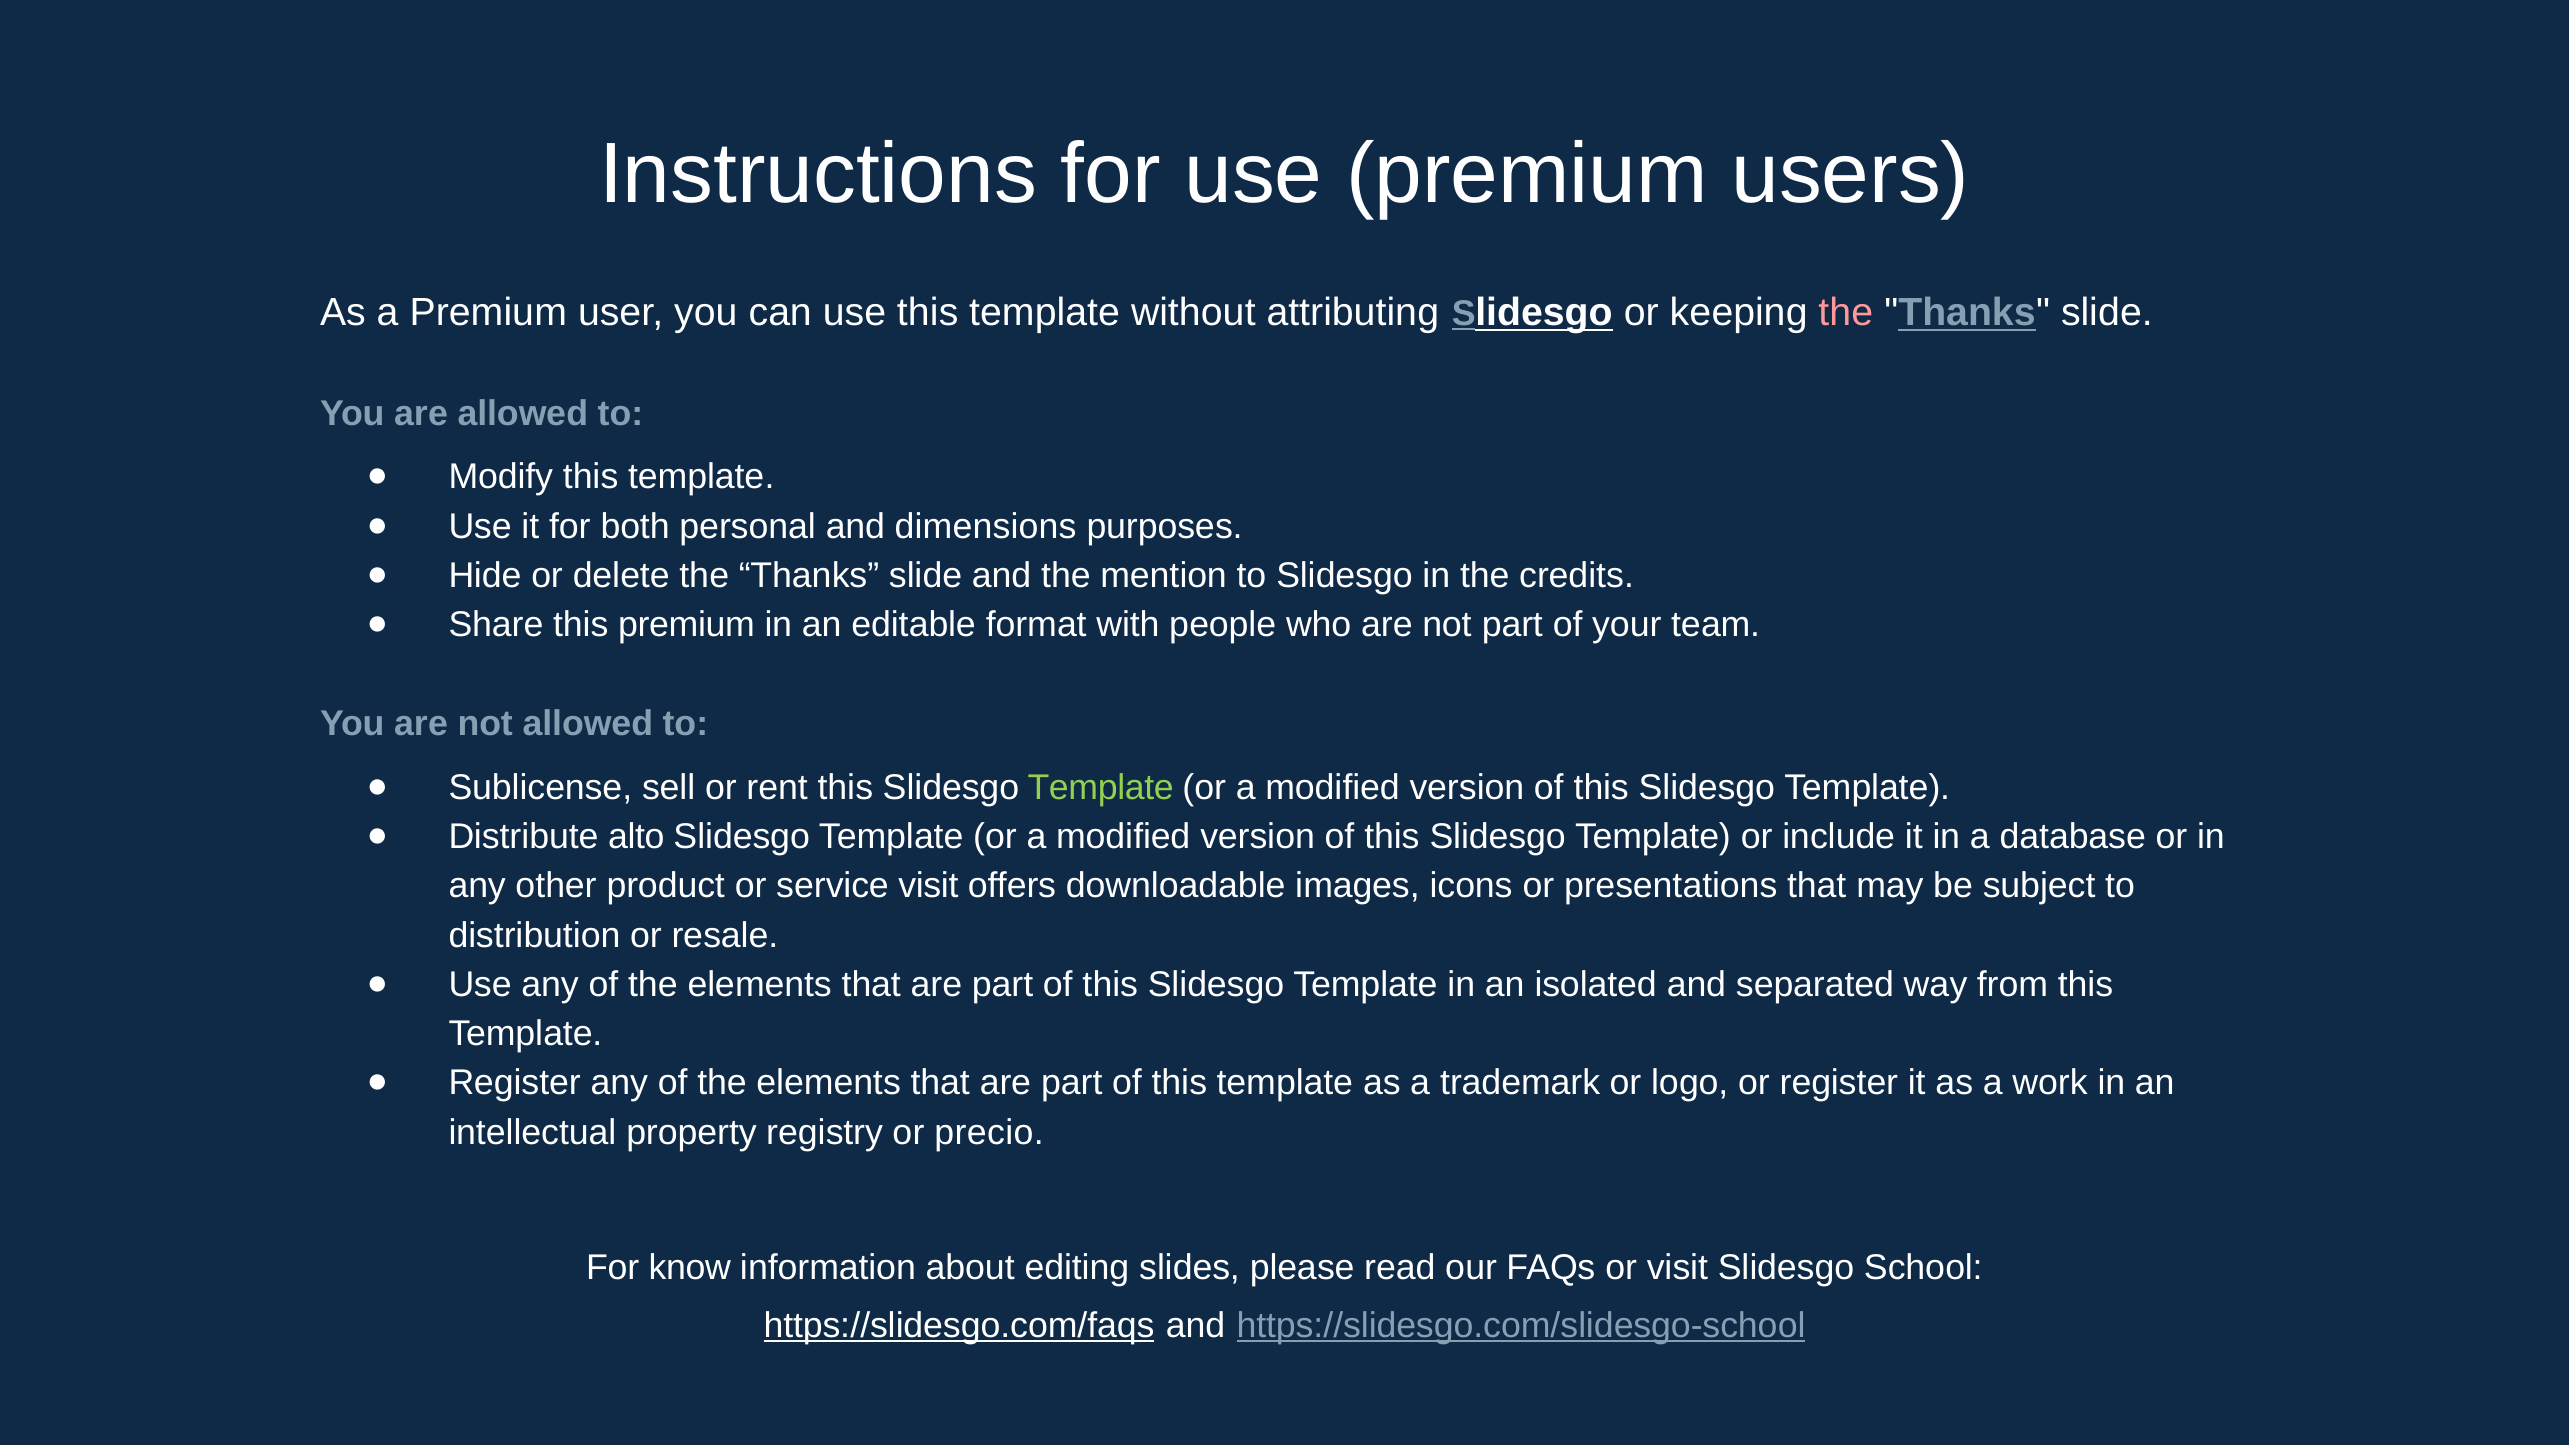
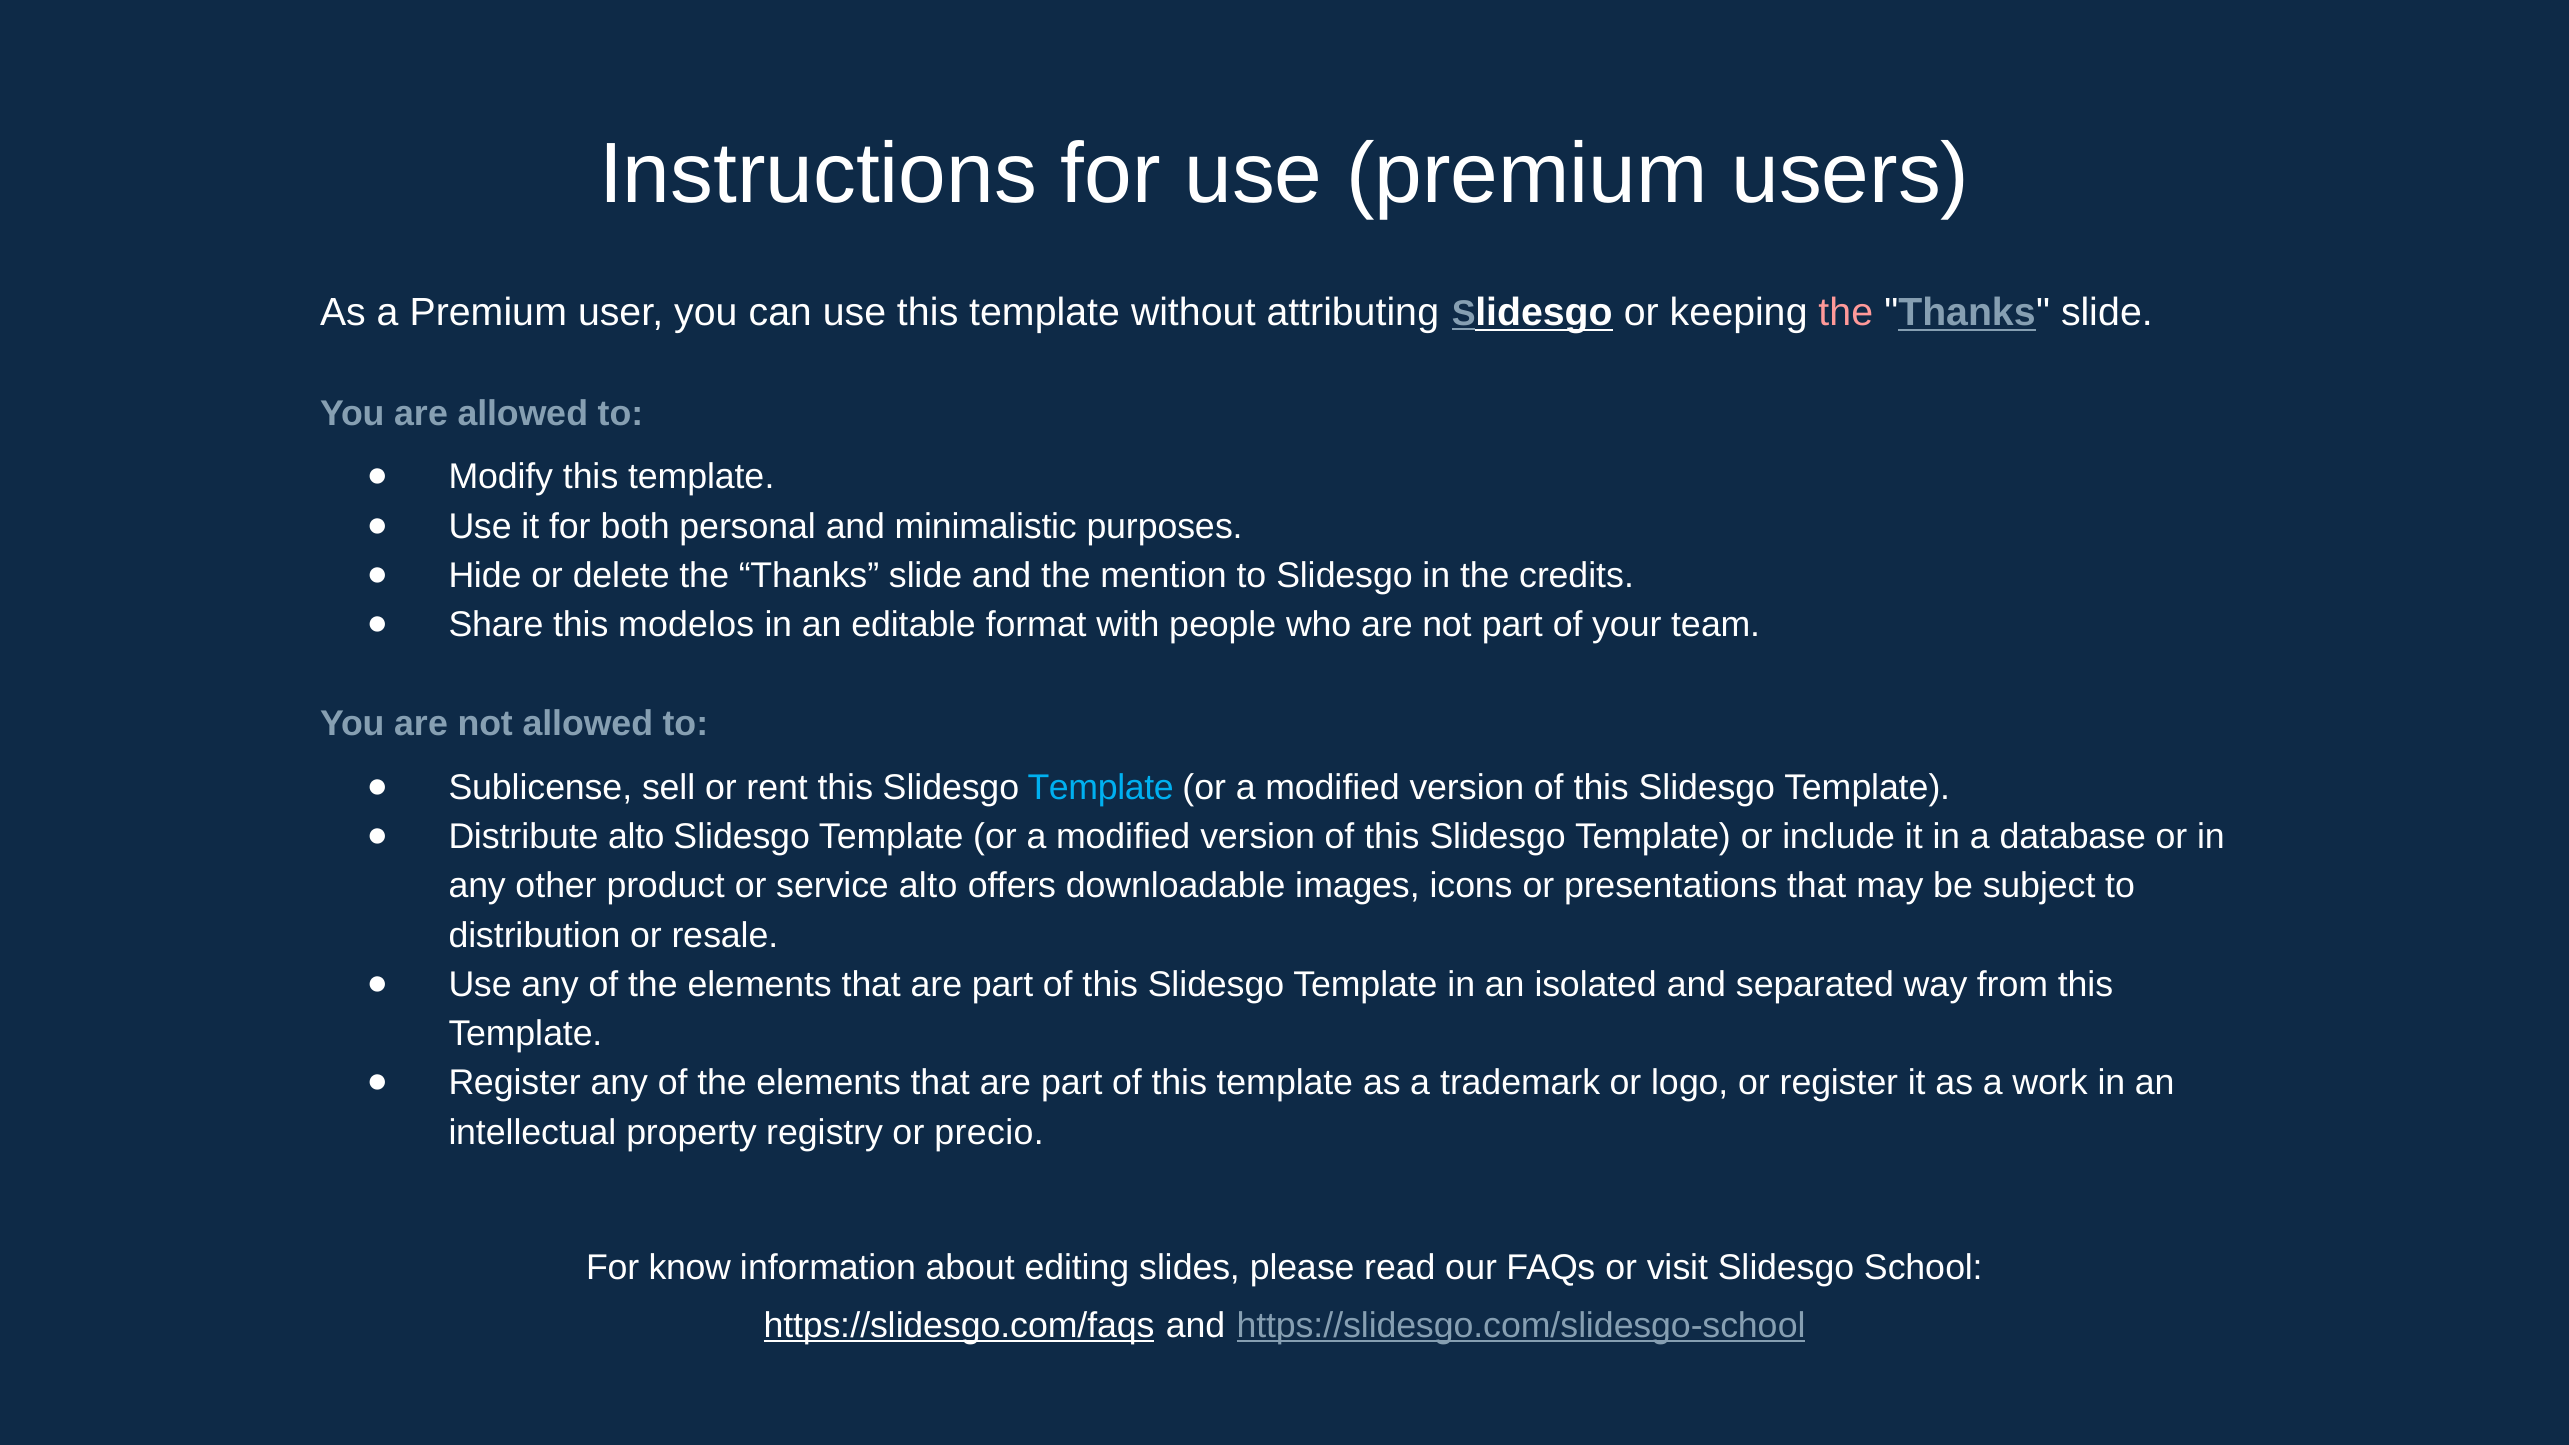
dimensions: dimensions -> minimalistic
this premium: premium -> modelos
Template at (1101, 788) colour: light green -> light blue
service visit: visit -> alto
